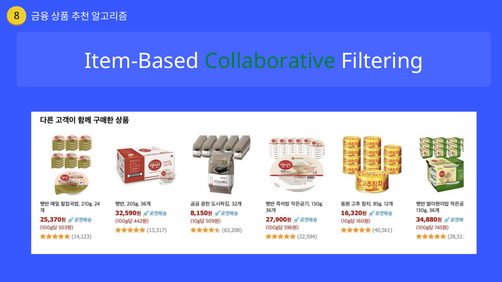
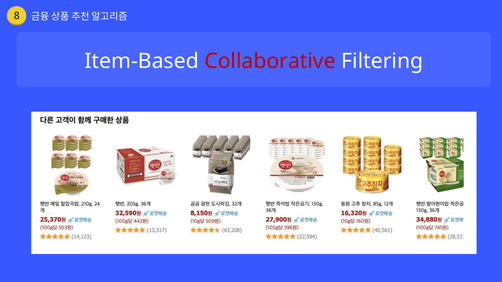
Collaborative colour: green -> red
